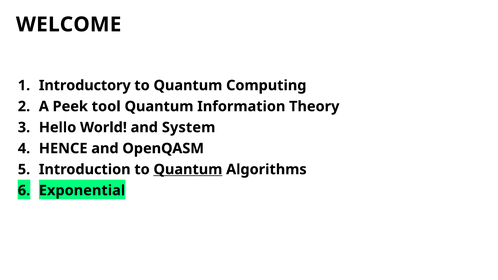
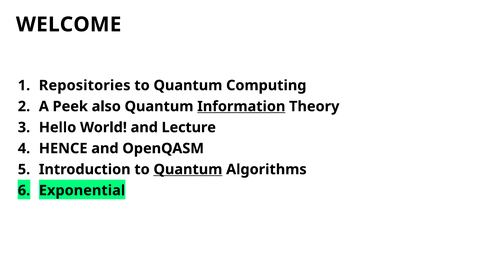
Introductory: Introductory -> Repositories
tool: tool -> also
Information underline: none -> present
System: System -> Lecture
